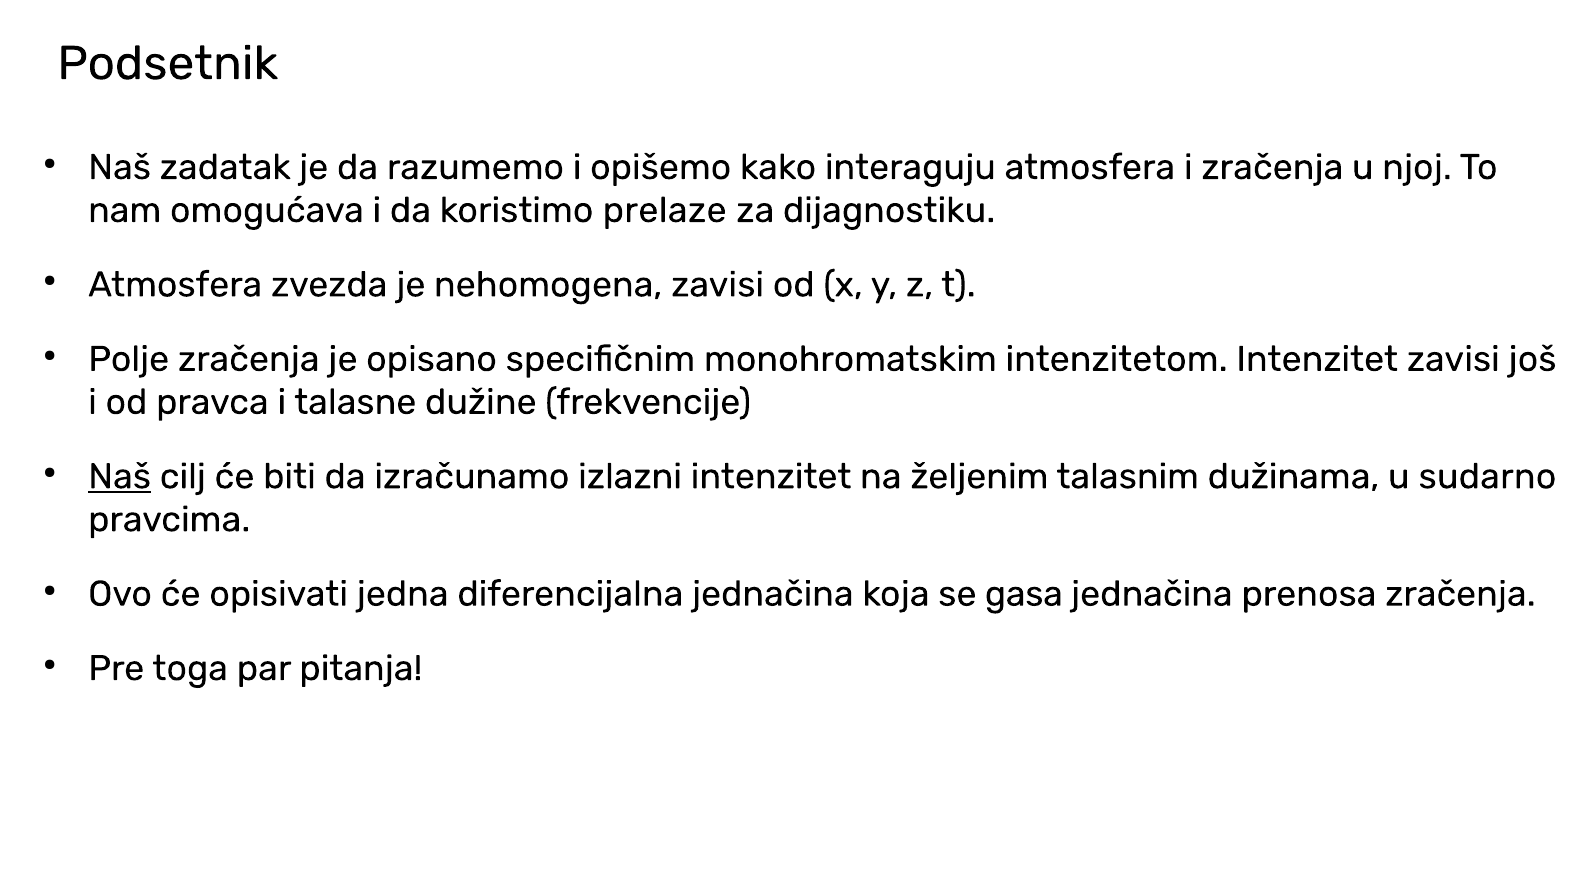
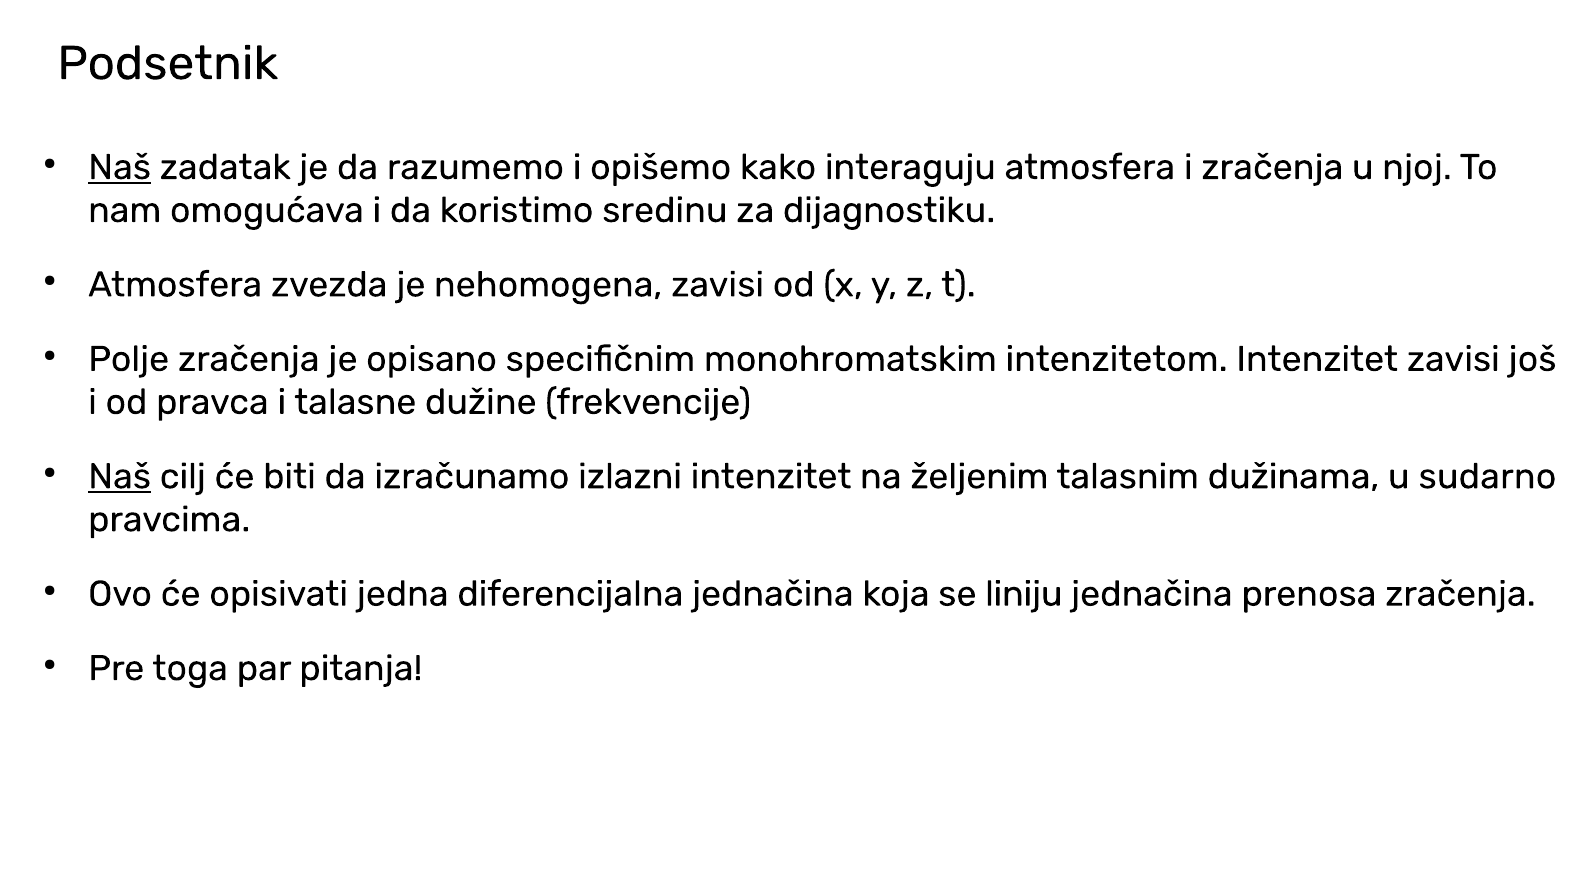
Naš at (120, 167) underline: none -> present
prelaze: prelaze -> sredinu
gasa: gasa -> liniju
